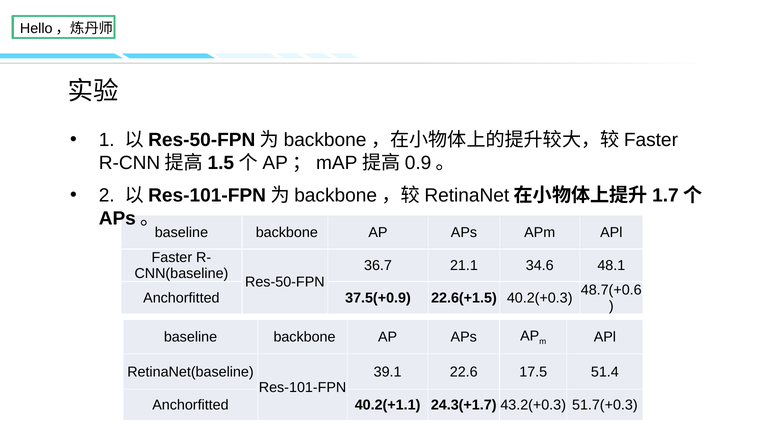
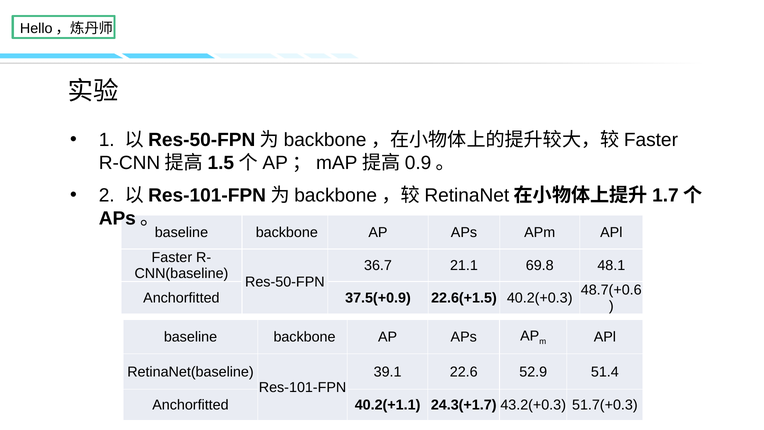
34.6: 34.6 -> 69.8
17.5: 17.5 -> 52.9
